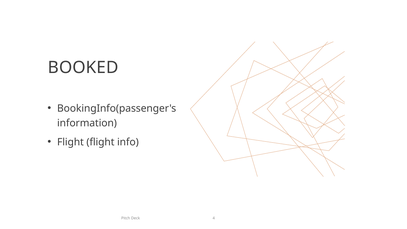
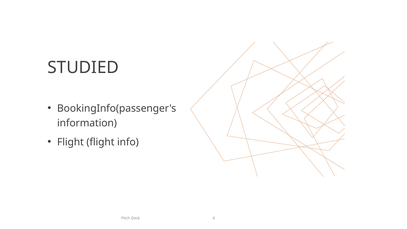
BOOKED: BOOKED -> STUDIED
